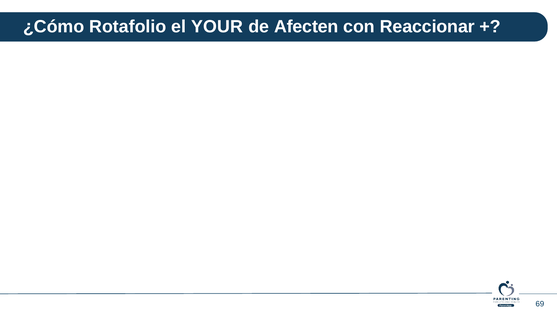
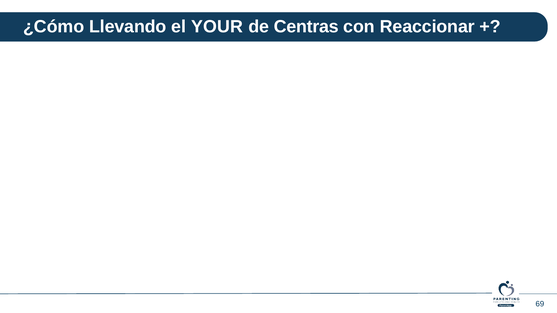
Rotafolio: Rotafolio -> Llevando
Afecten: Afecten -> Centras
